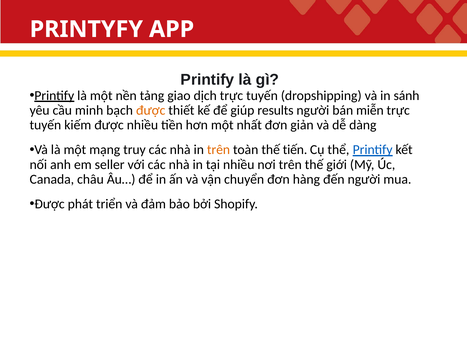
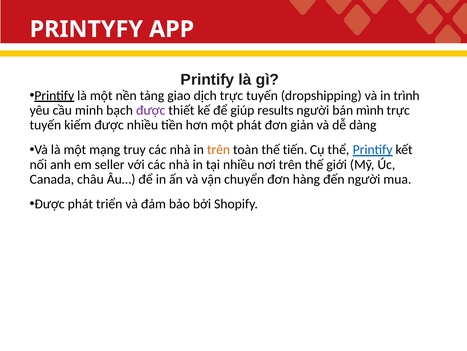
sánh: sánh -> trình
được at (151, 110) colour: orange -> purple
miễn: miễn -> mình
một nhất: nhất -> phát
